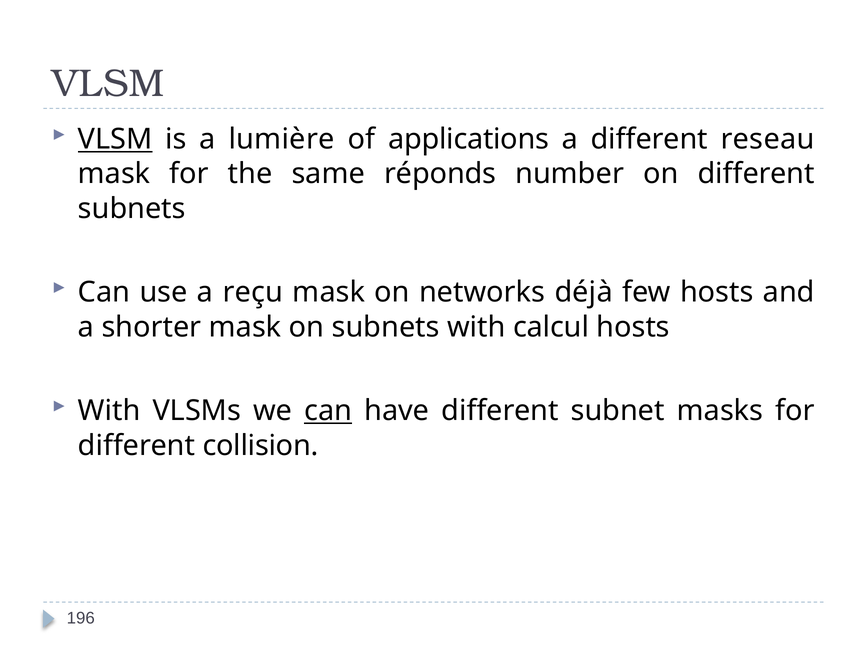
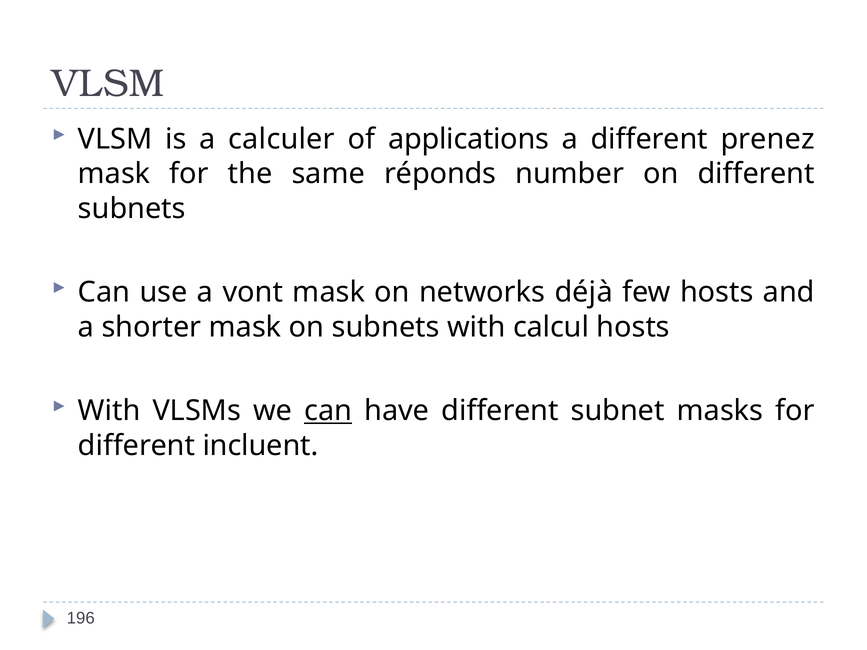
VLSM at (115, 139) underline: present -> none
lumière: lumière -> calculer
reseau: reseau -> prenez
reçu: reçu -> vont
collision: collision -> incluent
